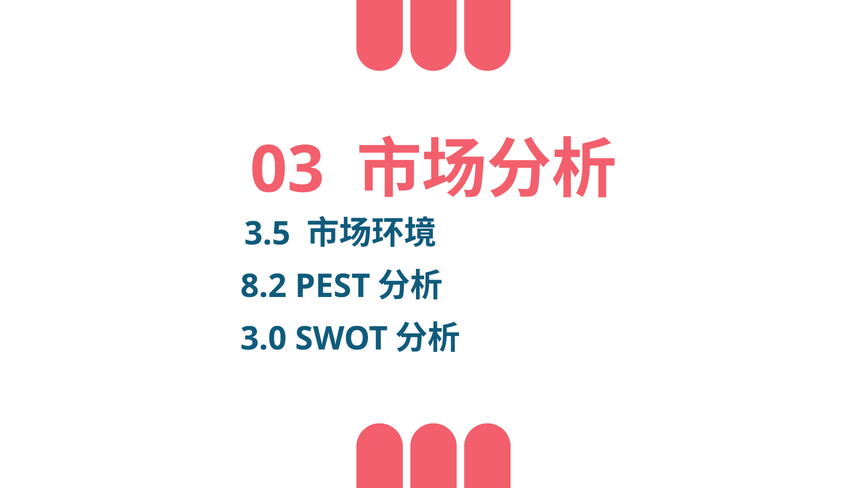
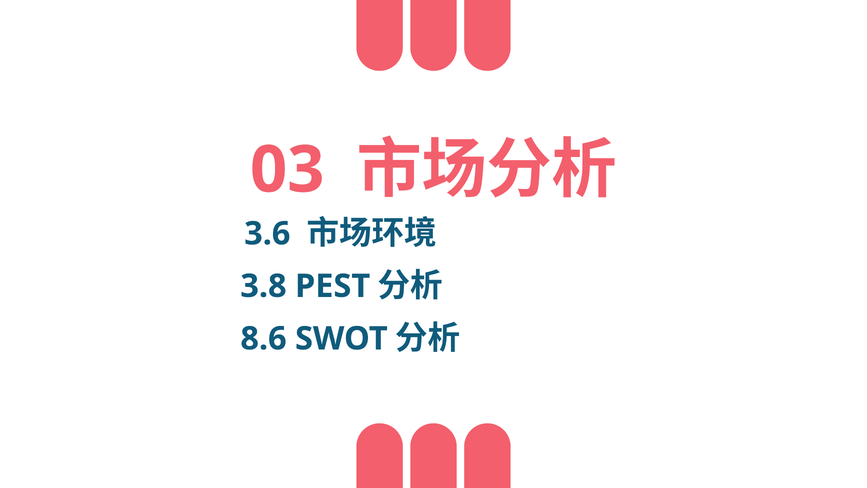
3.5: 3.5 -> 3.6
8.2: 8.2 -> 3.8
3.0: 3.0 -> 8.6
